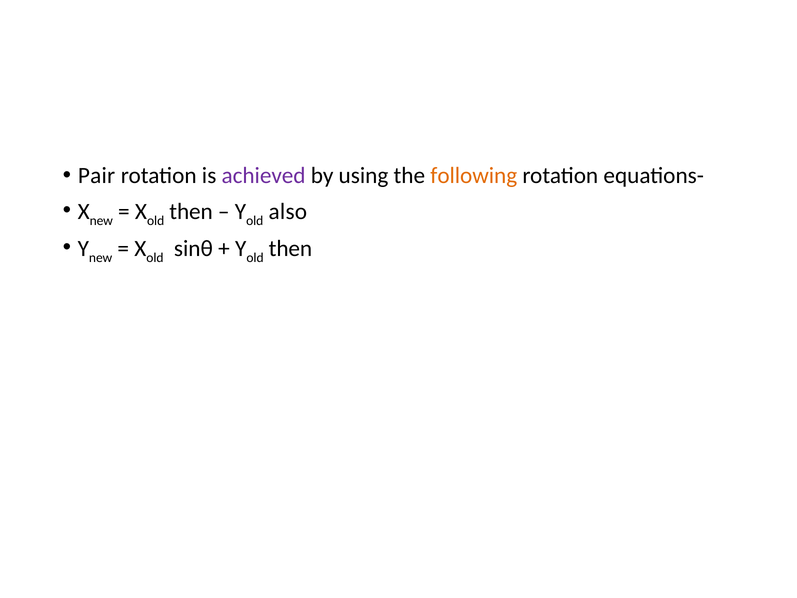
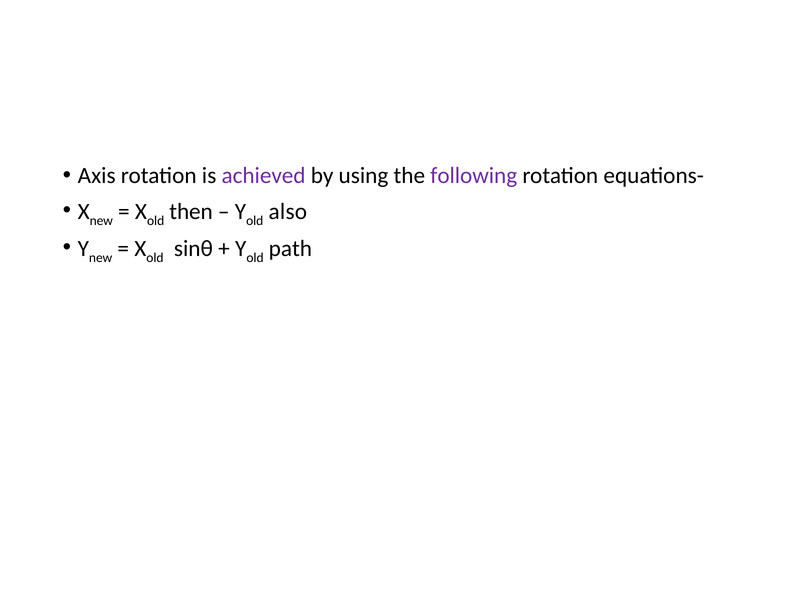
Pair: Pair -> Axis
following colour: orange -> purple
then at (290, 249): then -> path
